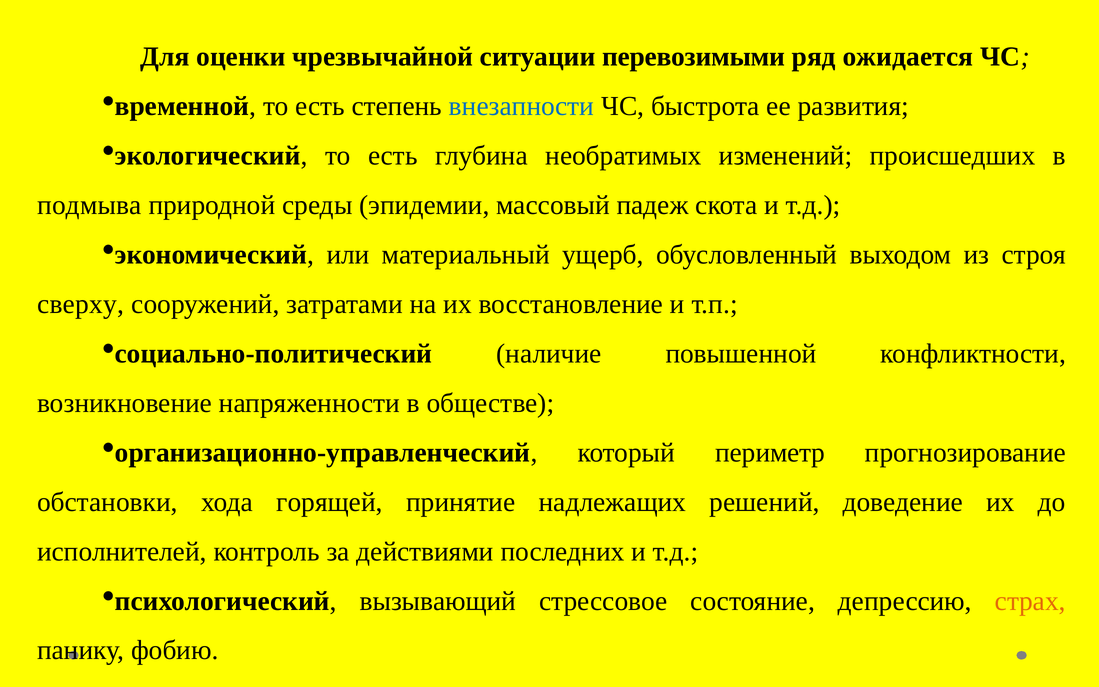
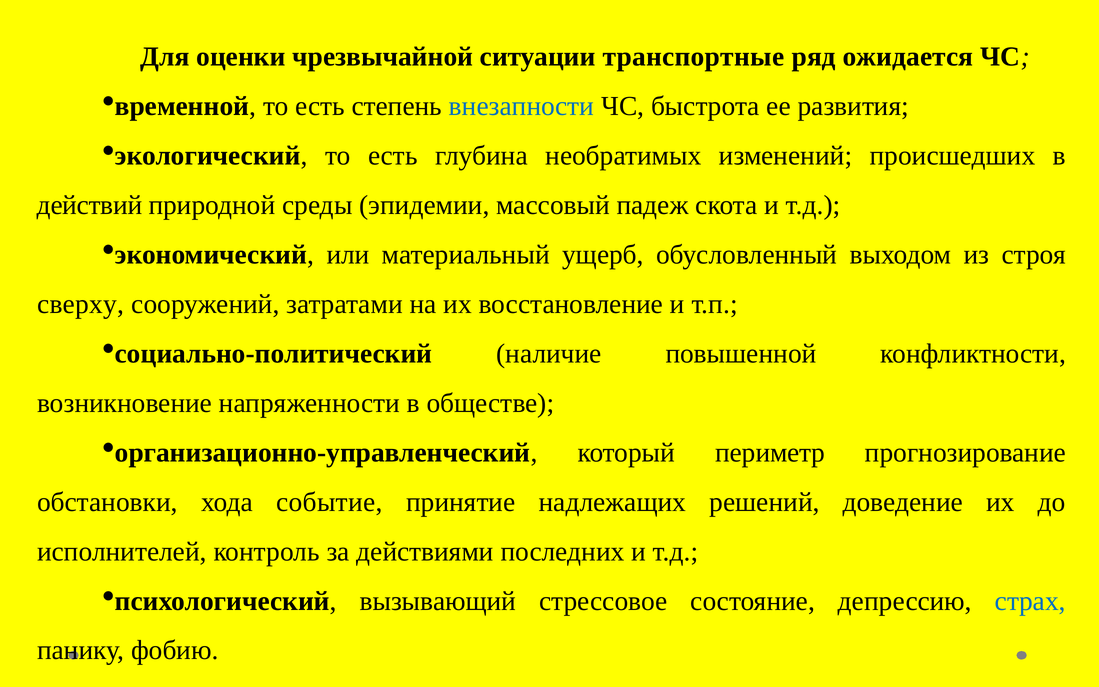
перевозимыми: перевозимыми -> транспортные
подмыва: подмыва -> действий
горящей: горящей -> событие
страх colour: orange -> blue
